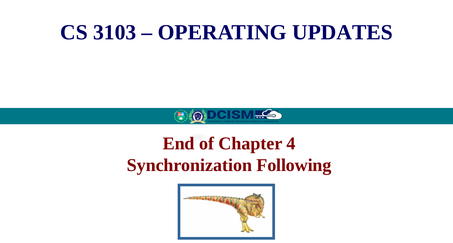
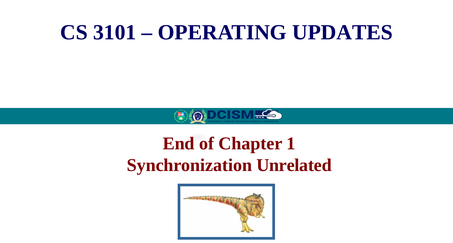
3103: 3103 -> 3101
4: 4 -> 1
Following: Following -> Unrelated
